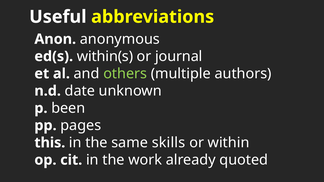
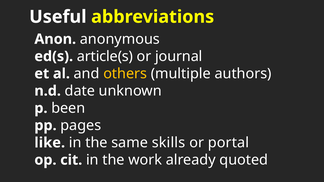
within(s: within(s -> article(s
others colour: light green -> yellow
this: this -> like
within: within -> portal
